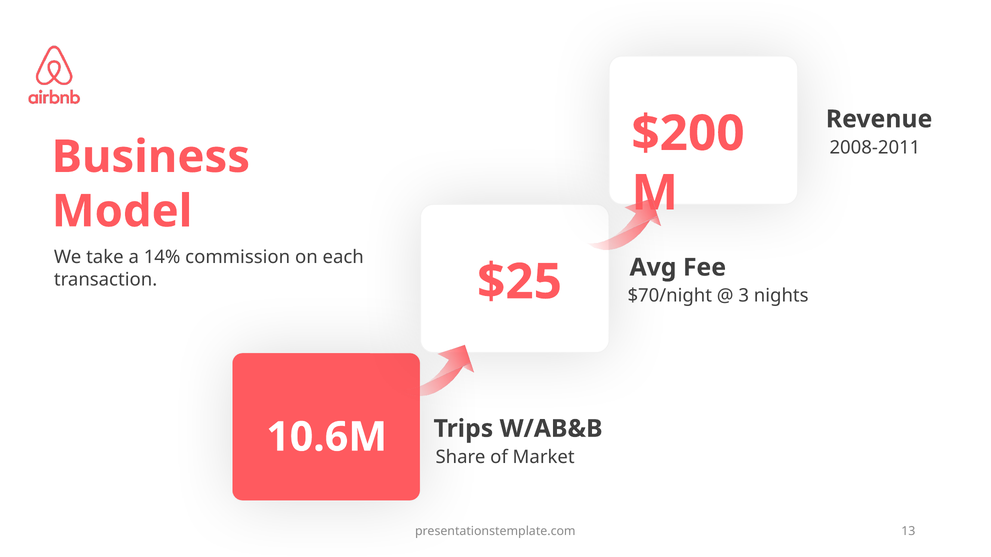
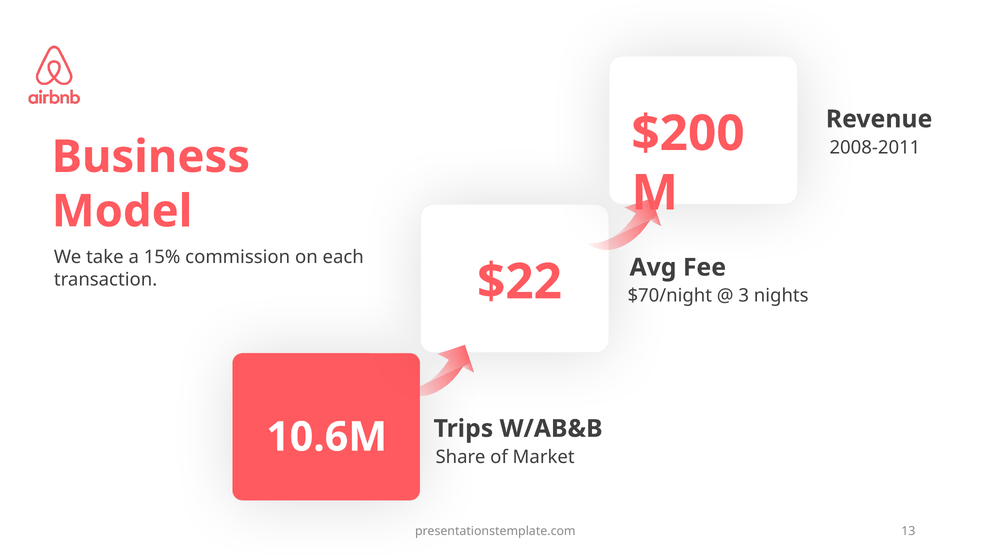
14%: 14% -> 15%
$25: $25 -> $22
